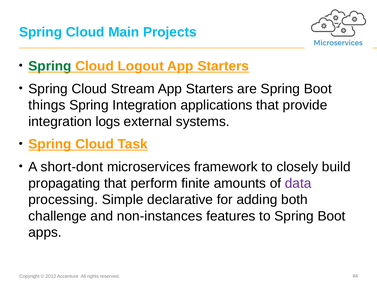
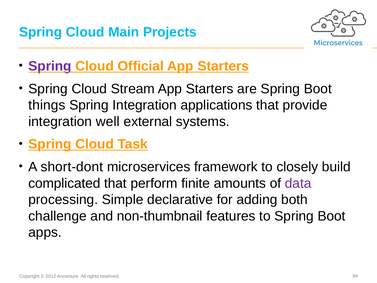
Spring at (50, 66) colour: green -> purple
Logout: Logout -> Official
logs: logs -> well
propagating: propagating -> complicated
non-instances: non-instances -> non-thumbnail
